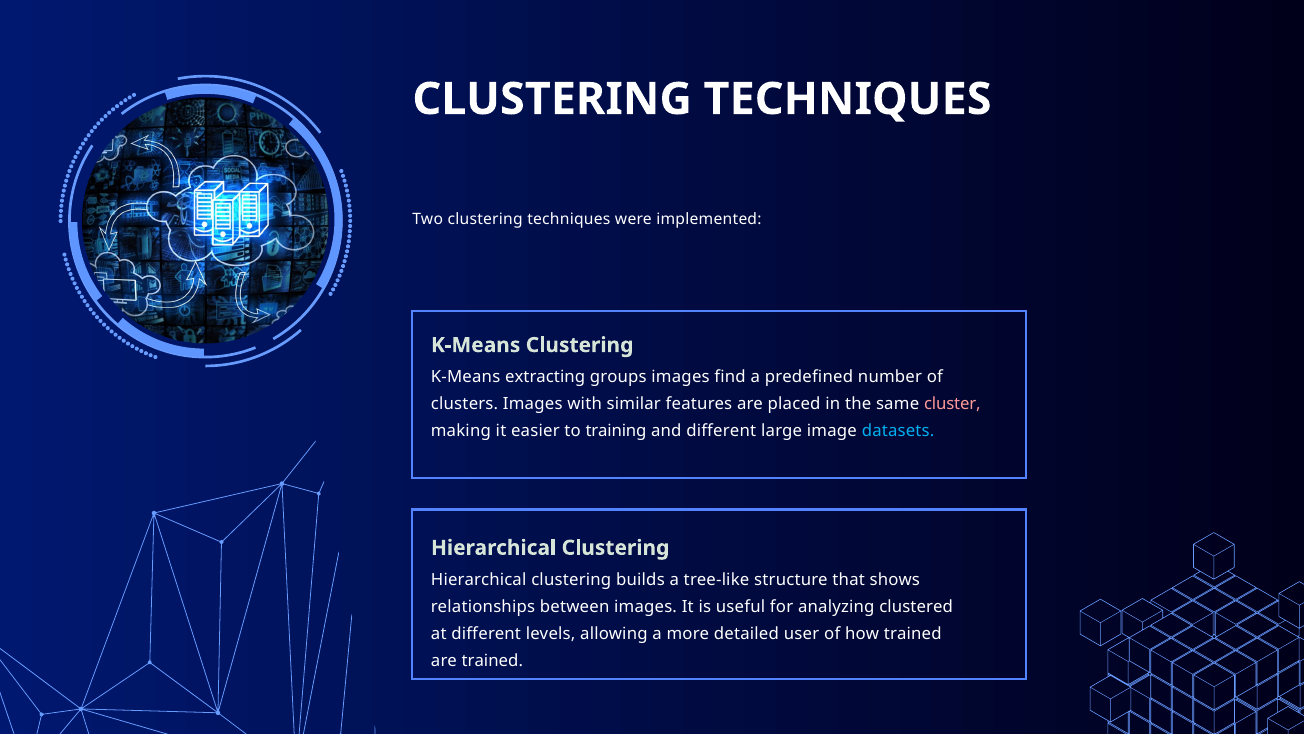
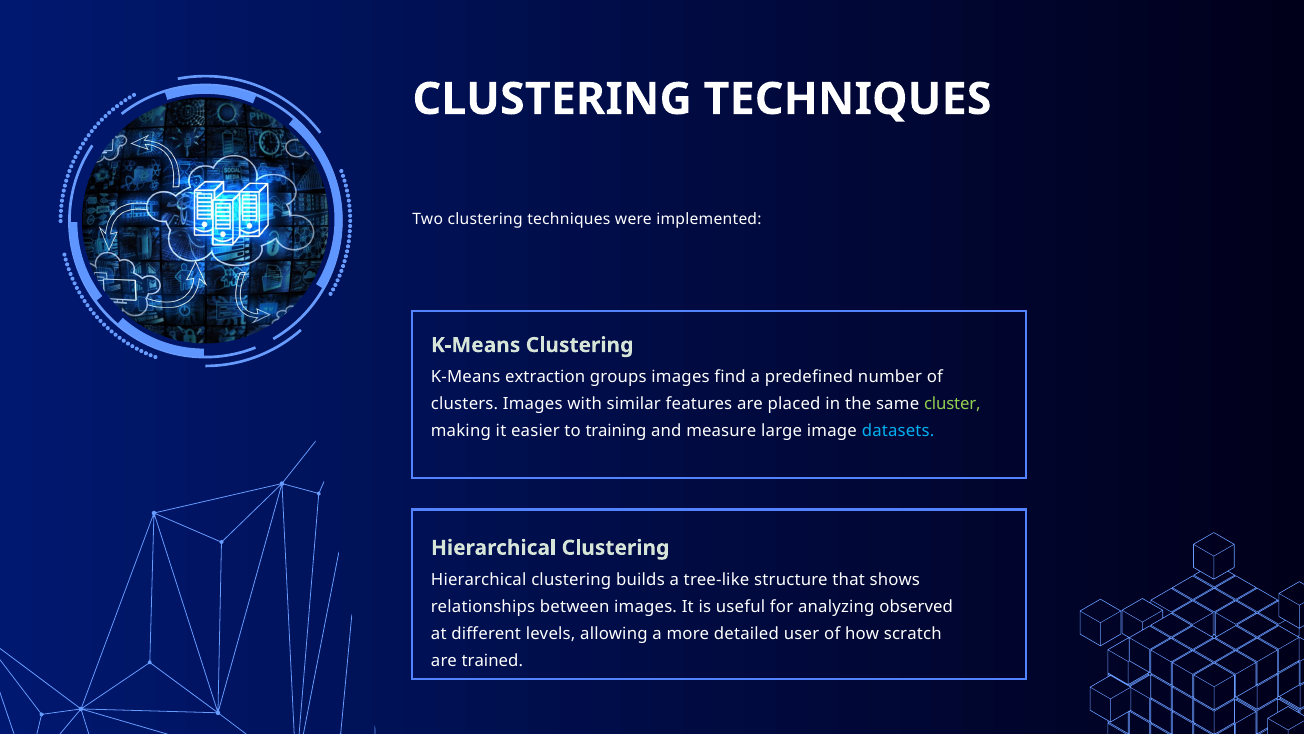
extracting: extracting -> extraction
cluster colour: pink -> light green
and different: different -> measure
clustered: clustered -> observed
how trained: trained -> scratch
